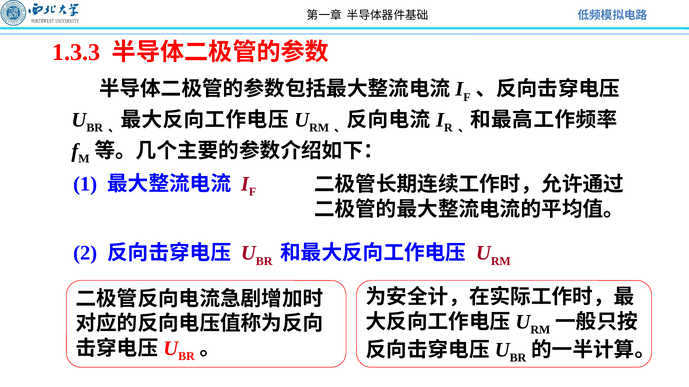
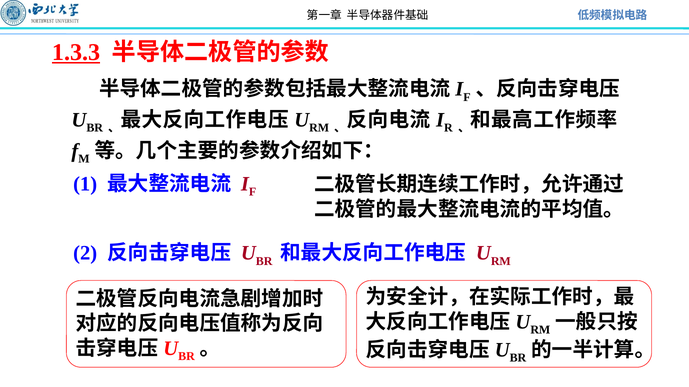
1.3.3 underline: none -> present
